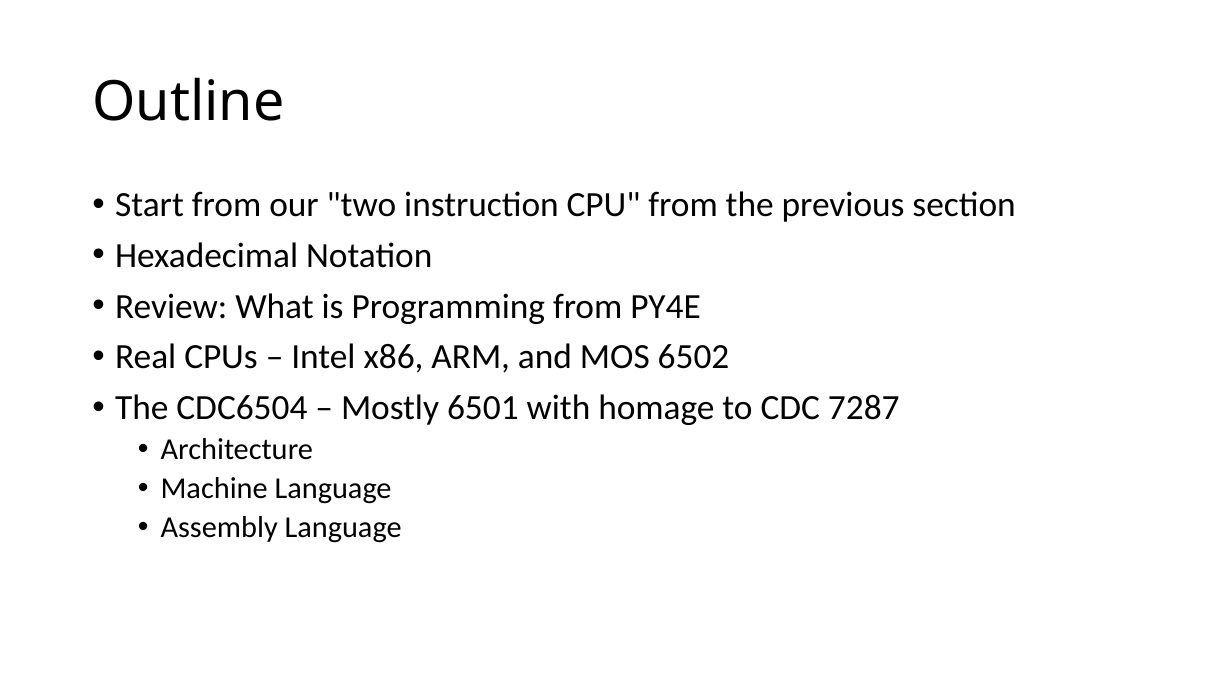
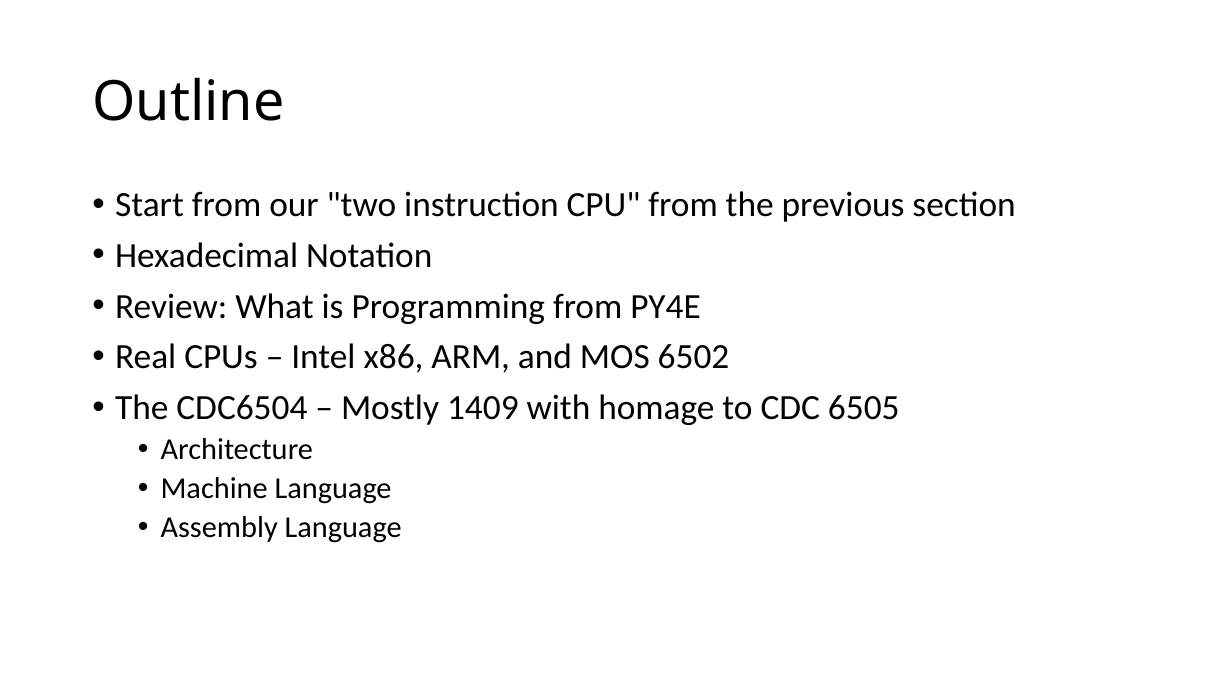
6501: 6501 -> 1409
7287: 7287 -> 6505
